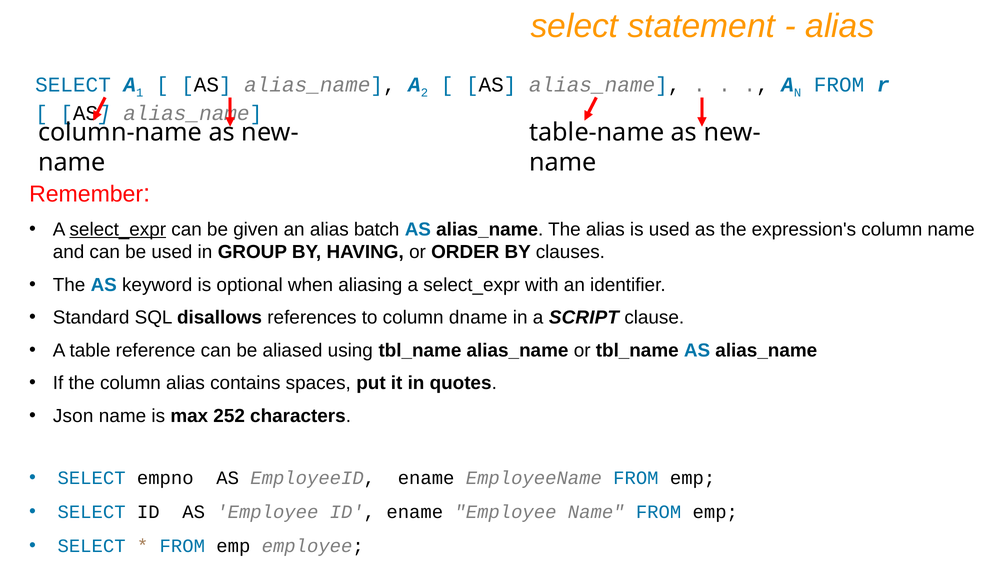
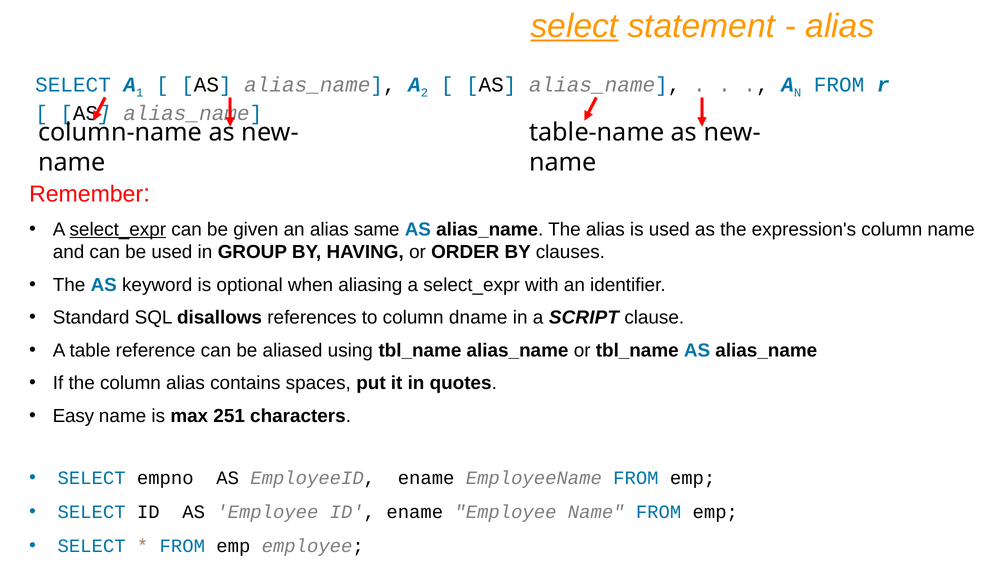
select at (574, 26) underline: none -> present
batch: batch -> same
Json: Json -> Easy
252: 252 -> 251
